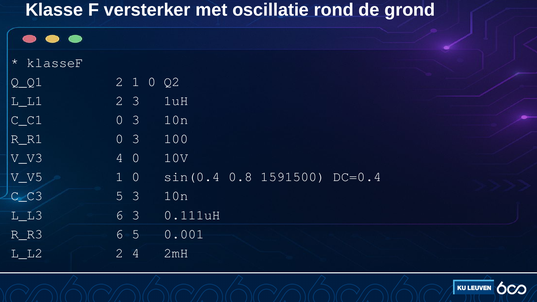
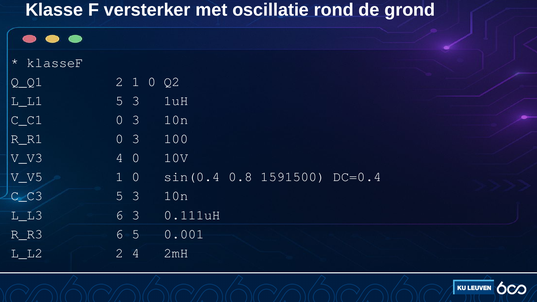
L_L1 2: 2 -> 5
